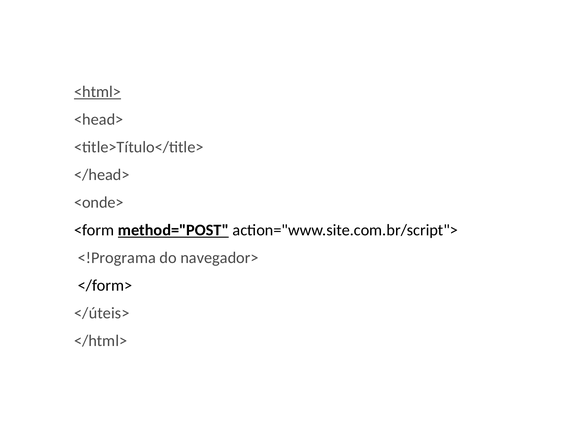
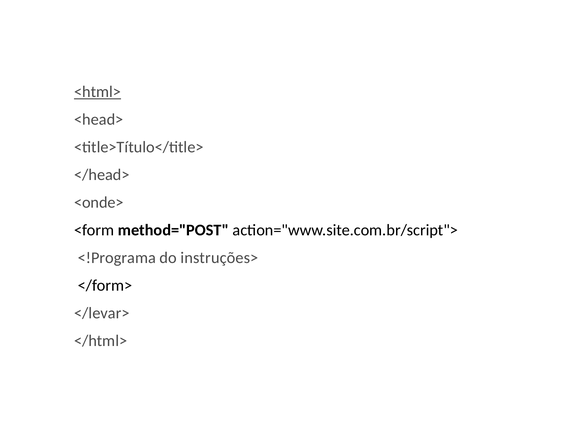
method="POST underline: present -> none
navegador>: navegador> -> instruções>
</úteis>: </úteis> -> </levar>
